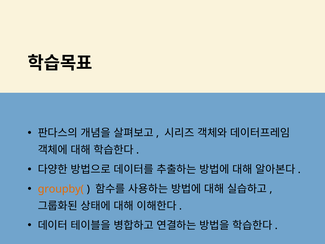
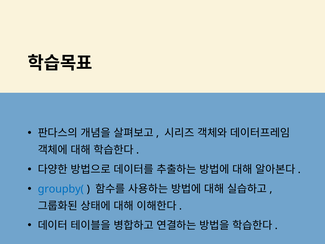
groupby( colour: orange -> blue
